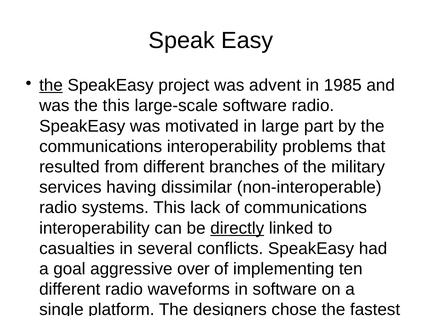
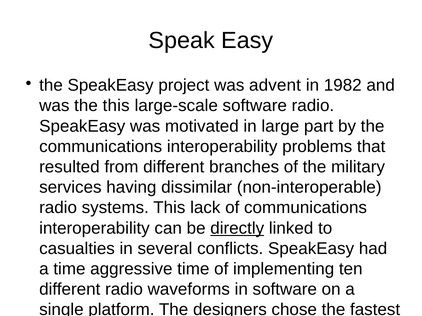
the at (51, 85) underline: present -> none
1985: 1985 -> 1982
a goal: goal -> time
aggressive over: over -> time
